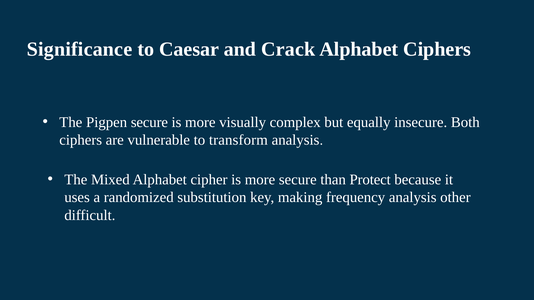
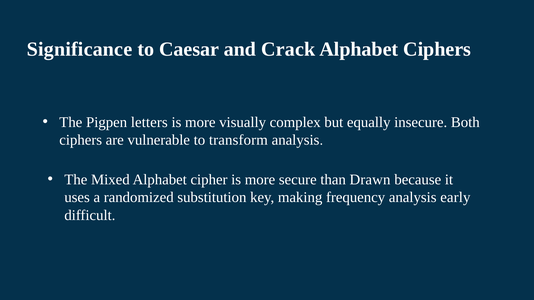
Pigpen secure: secure -> letters
Protect: Protect -> Drawn
other: other -> early
